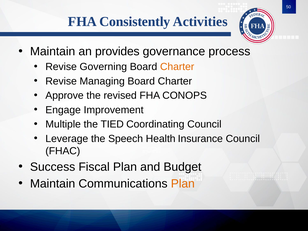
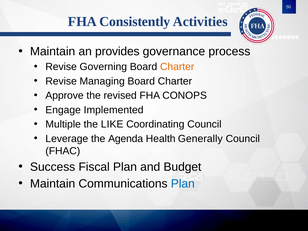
Improvement: Improvement -> Implemented
TIED: TIED -> LIKE
Speech: Speech -> Agenda
Insurance: Insurance -> Generally
Plan at (183, 184) colour: orange -> blue
